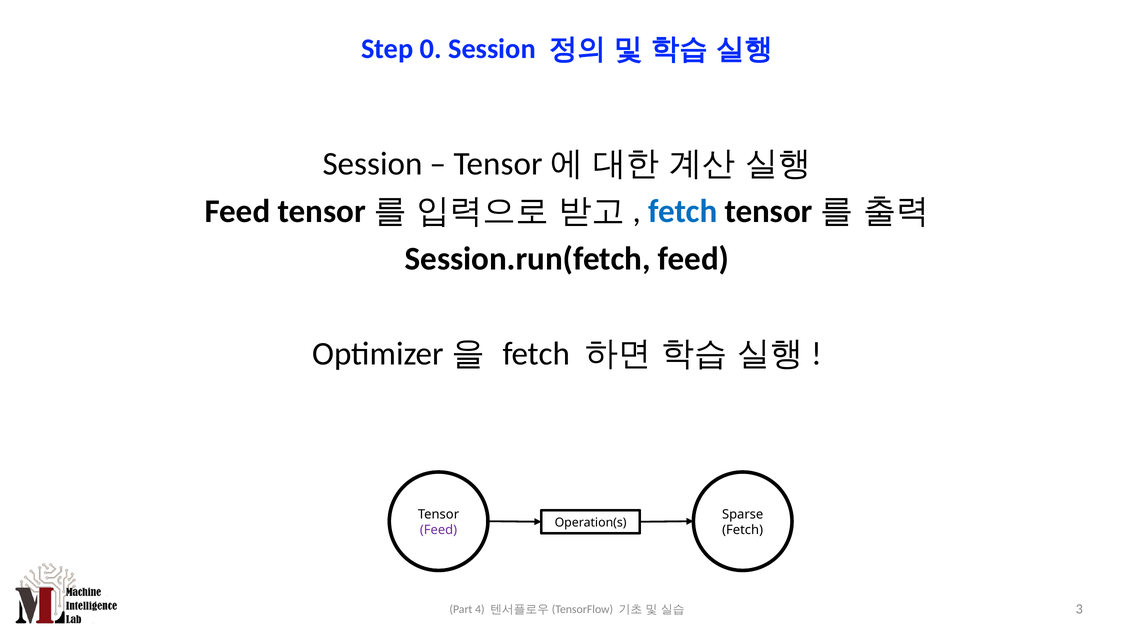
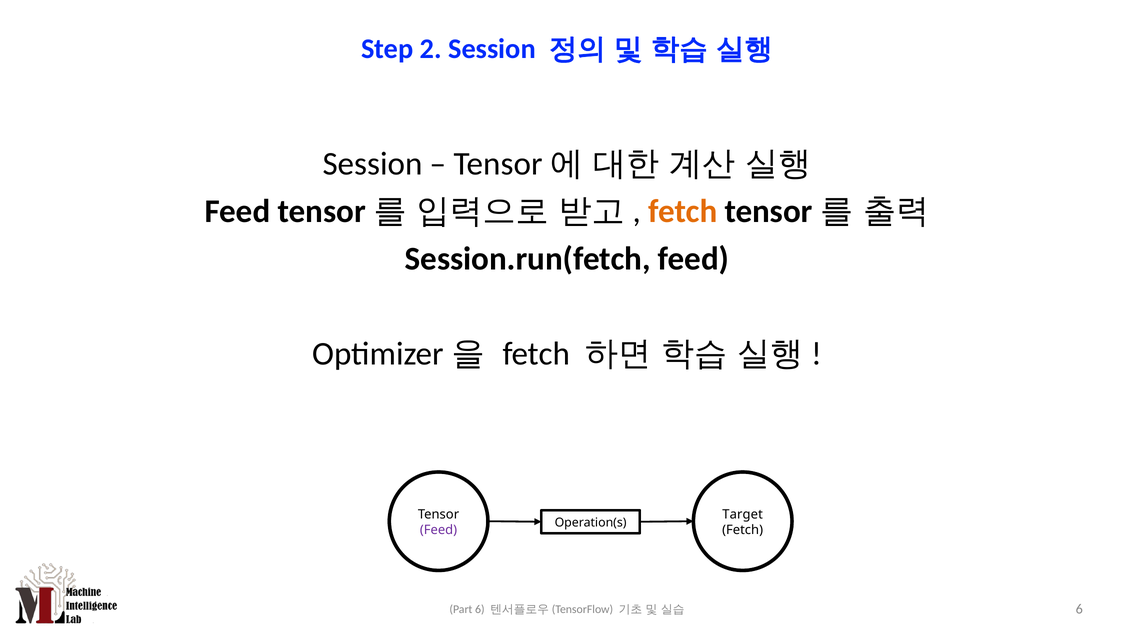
0: 0 -> 2
fetch at (683, 211) colour: blue -> orange
Sparse: Sparse -> Target
Part 4: 4 -> 6
3 at (1079, 609): 3 -> 6
